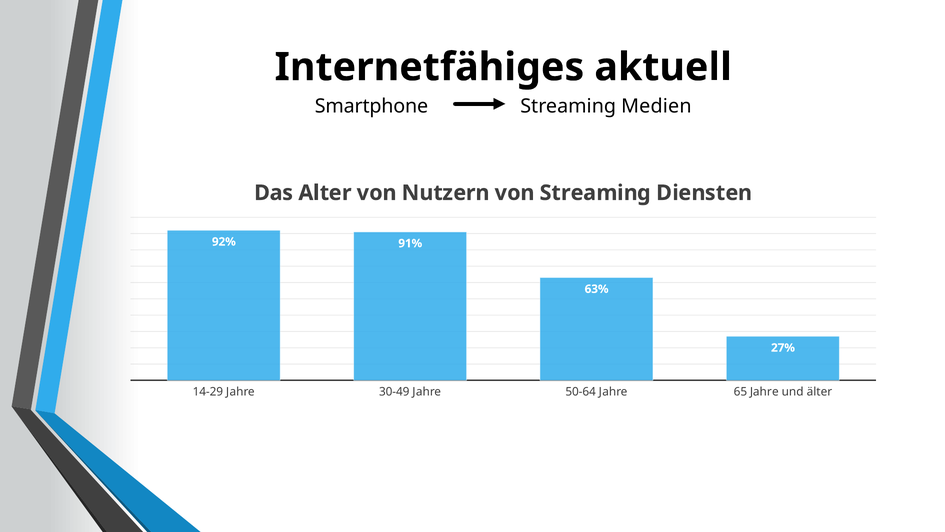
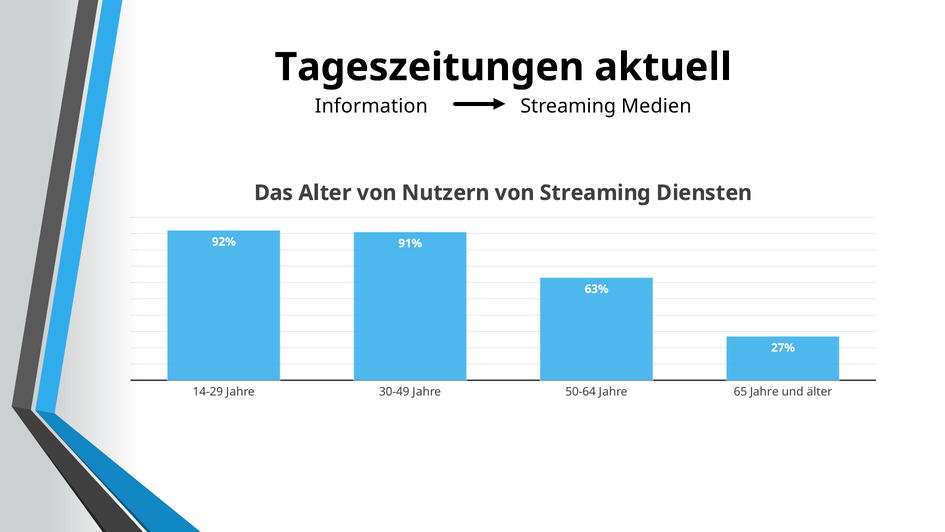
Internetfähiges: Internetfähiges -> Tageszeitungen
Smartphone: Smartphone -> Information
